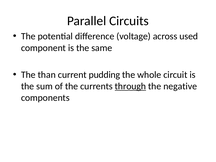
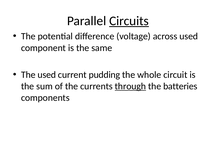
Circuits underline: none -> present
The than: than -> used
negative: negative -> batteries
